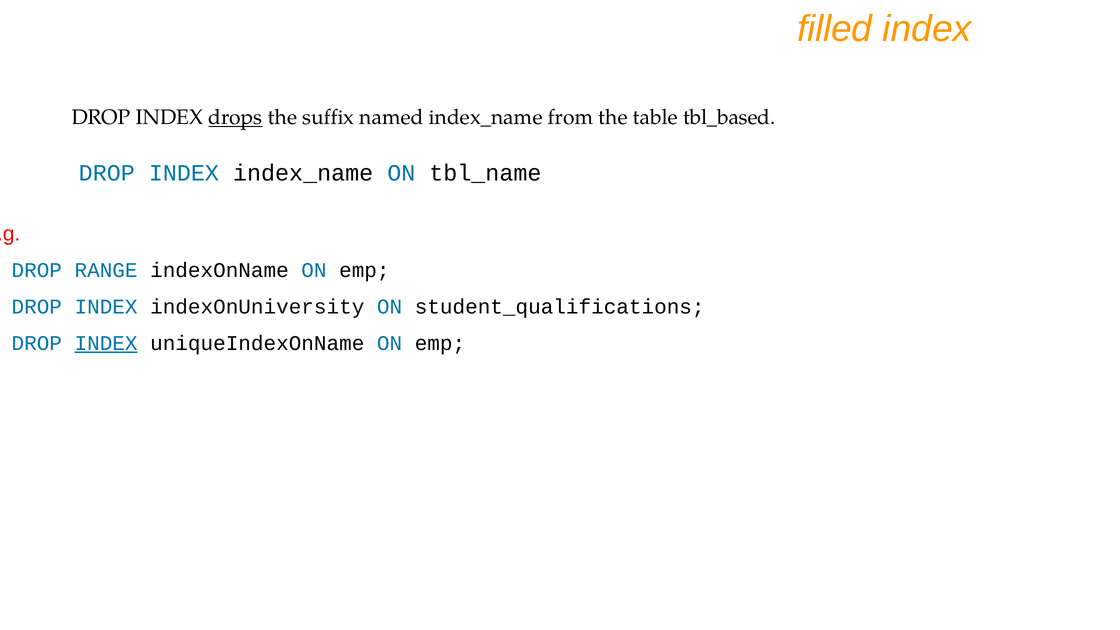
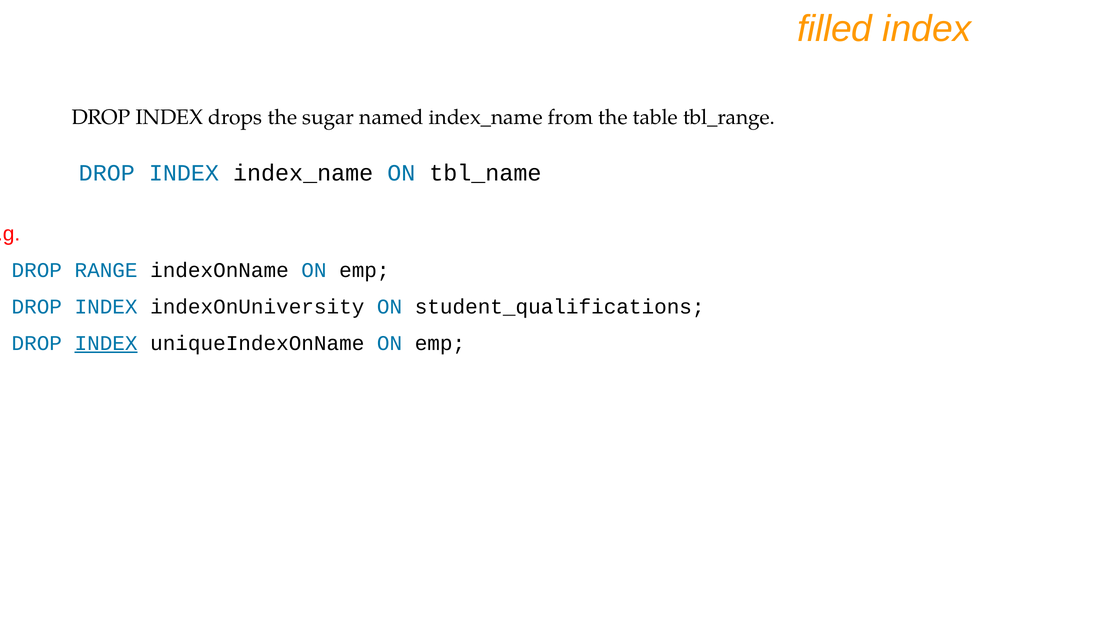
drops underline: present -> none
suffix: suffix -> sugar
tbl_based: tbl_based -> tbl_range
